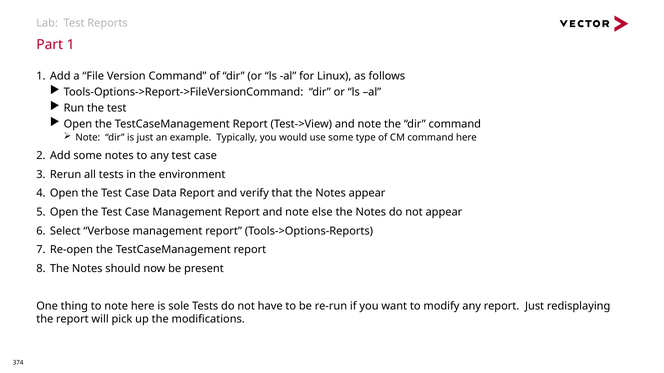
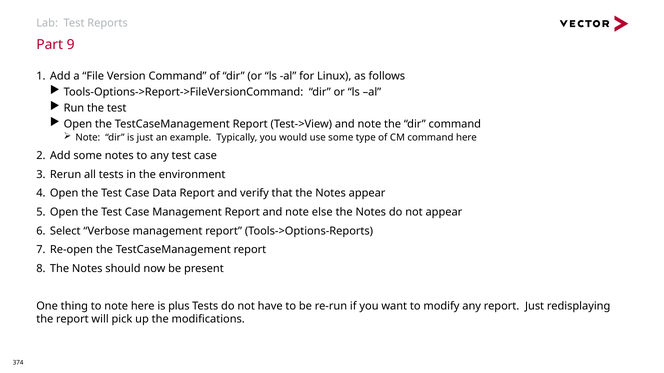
Part 1: 1 -> 9
sole: sole -> plus
